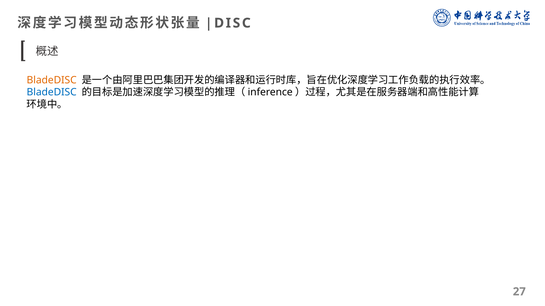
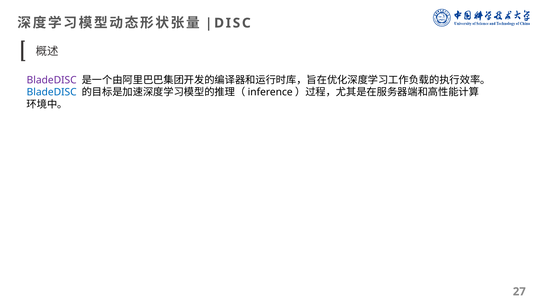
BladeDISC at (52, 80) colour: orange -> purple
